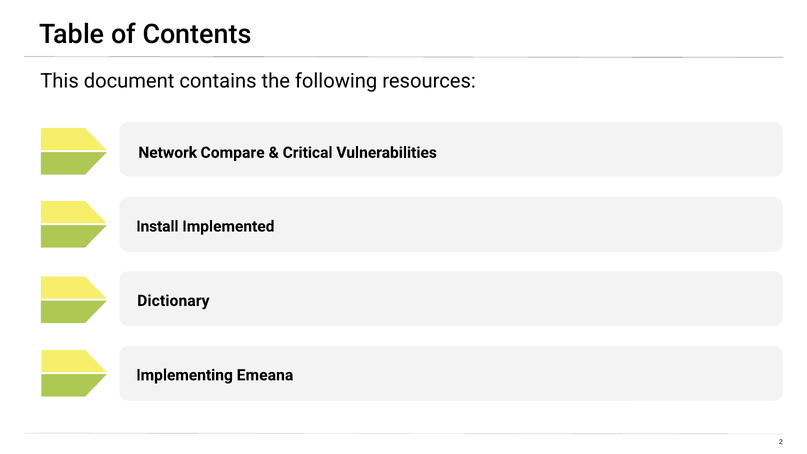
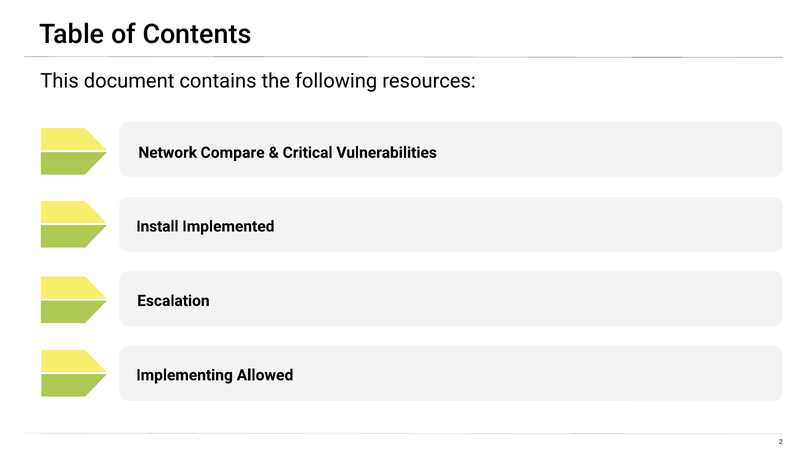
Dictionary: Dictionary -> Escalation
Emeana: Emeana -> Allowed
